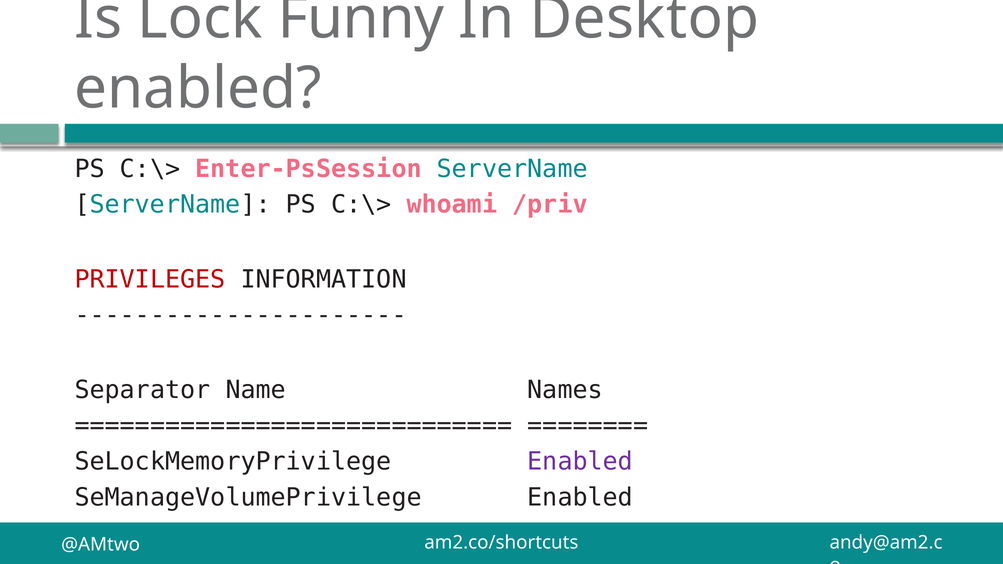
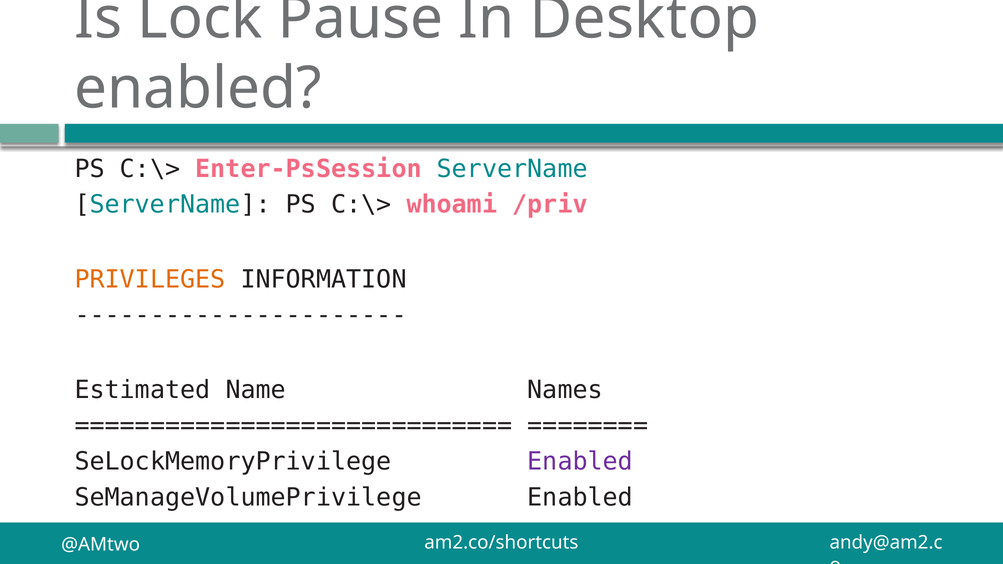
Funny: Funny -> Pause
PRIVILEGES colour: red -> orange
Separator: Separator -> Estimated
